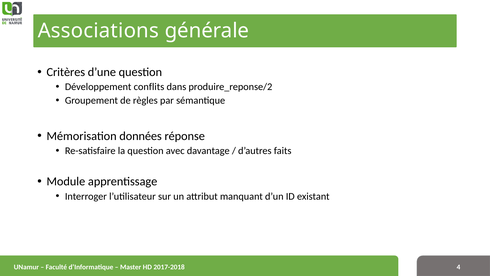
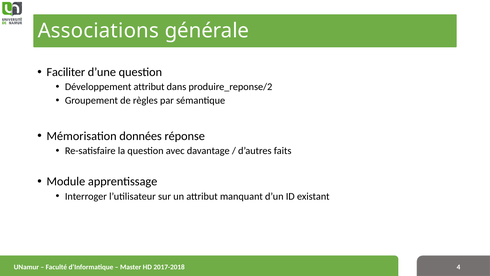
Critères: Critères -> Faciliter
Développement conflits: conflits -> attribut
